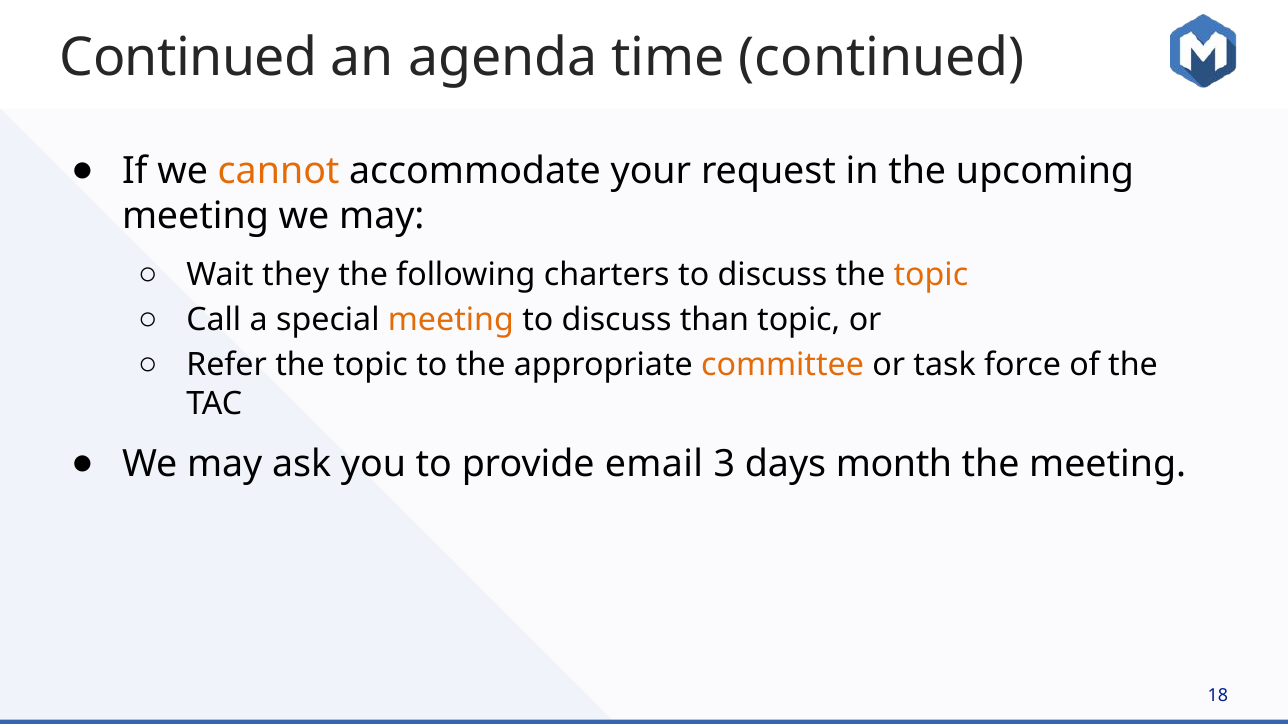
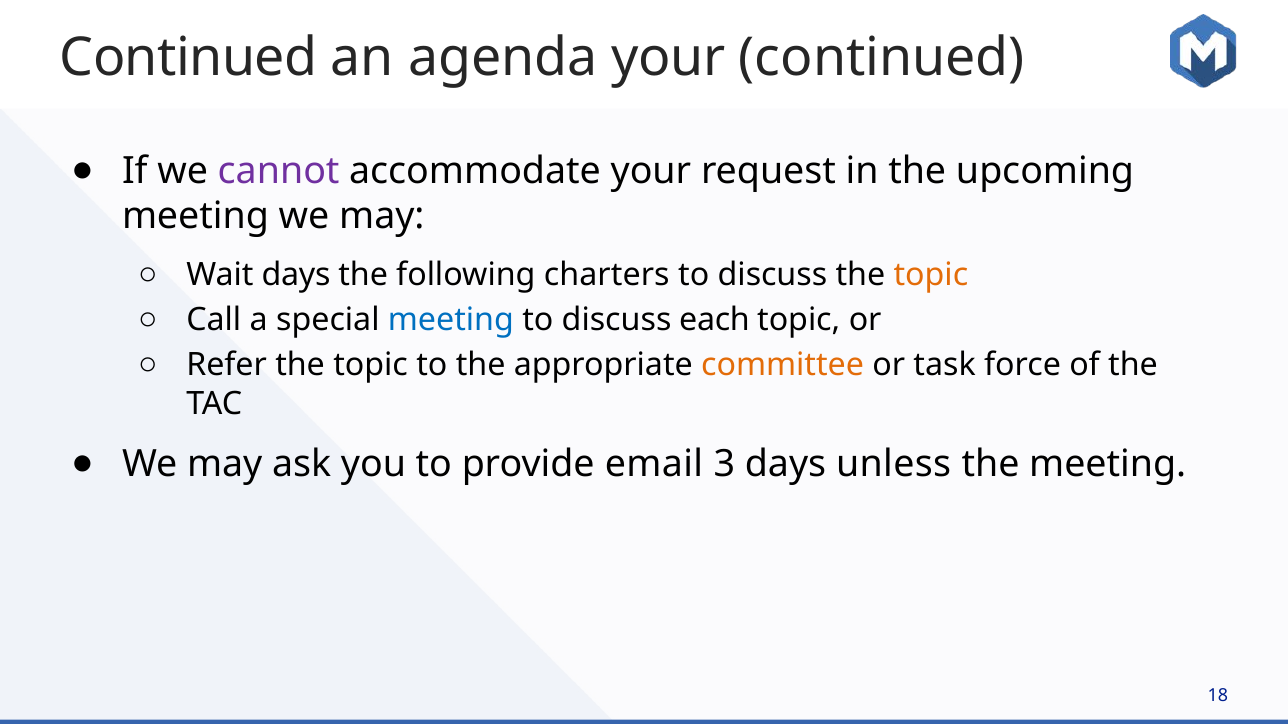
agenda time: time -> your
cannot colour: orange -> purple
Wait they: they -> days
meeting at (451, 321) colour: orange -> blue
than: than -> each
month: month -> unless
